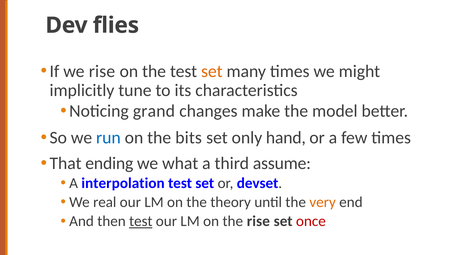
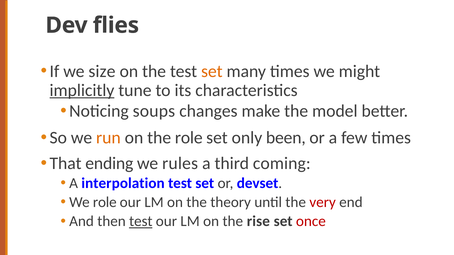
we rise: rise -> size
implicitly underline: none -> present
grand: grand -> soups
run colour: blue -> orange
the bits: bits -> role
hand: hand -> been
what: what -> rules
assume: assume -> coming
We real: real -> role
very colour: orange -> red
